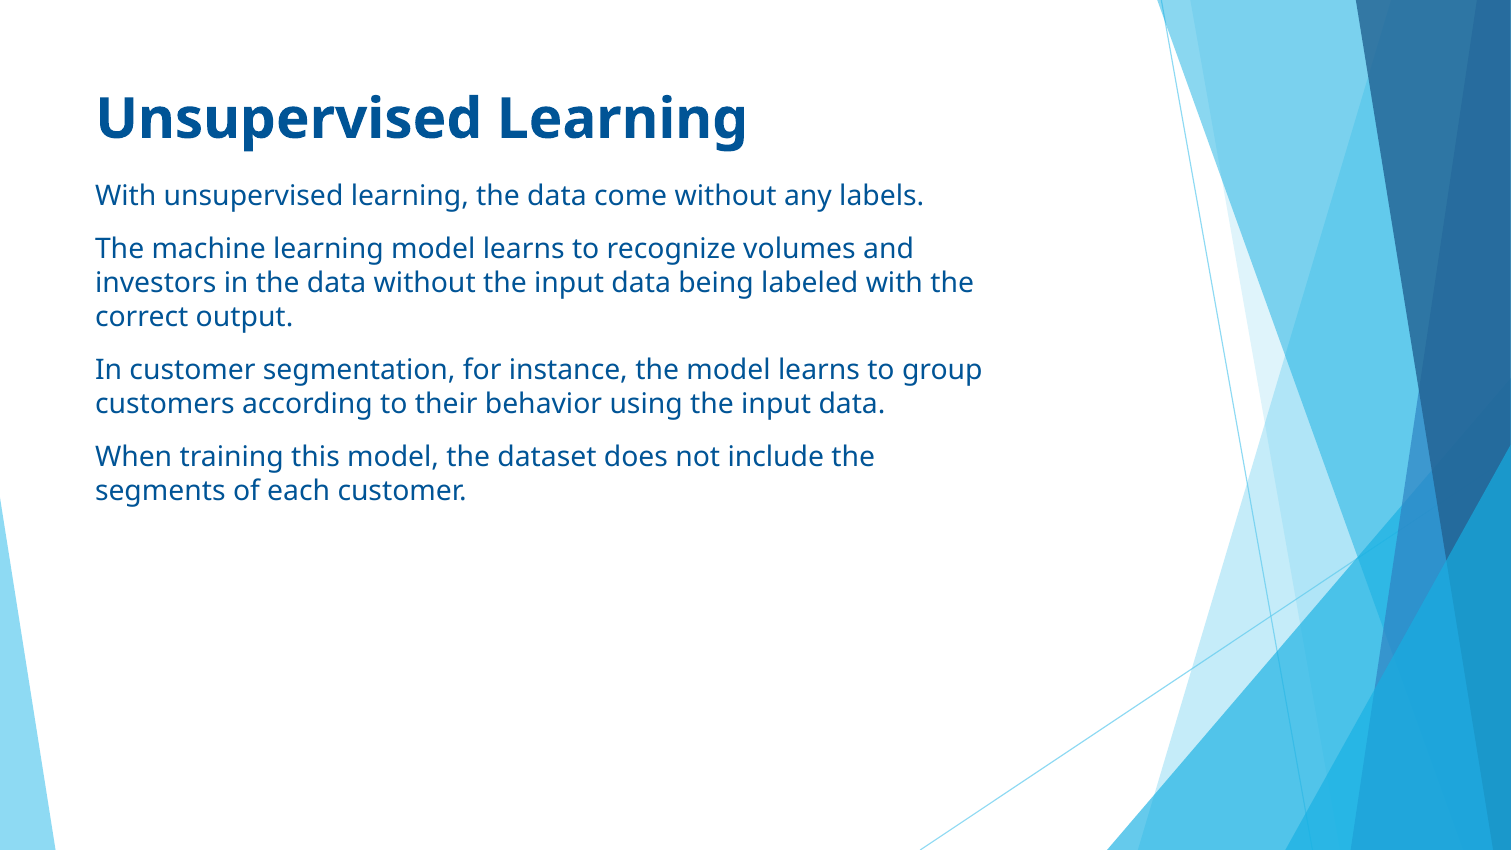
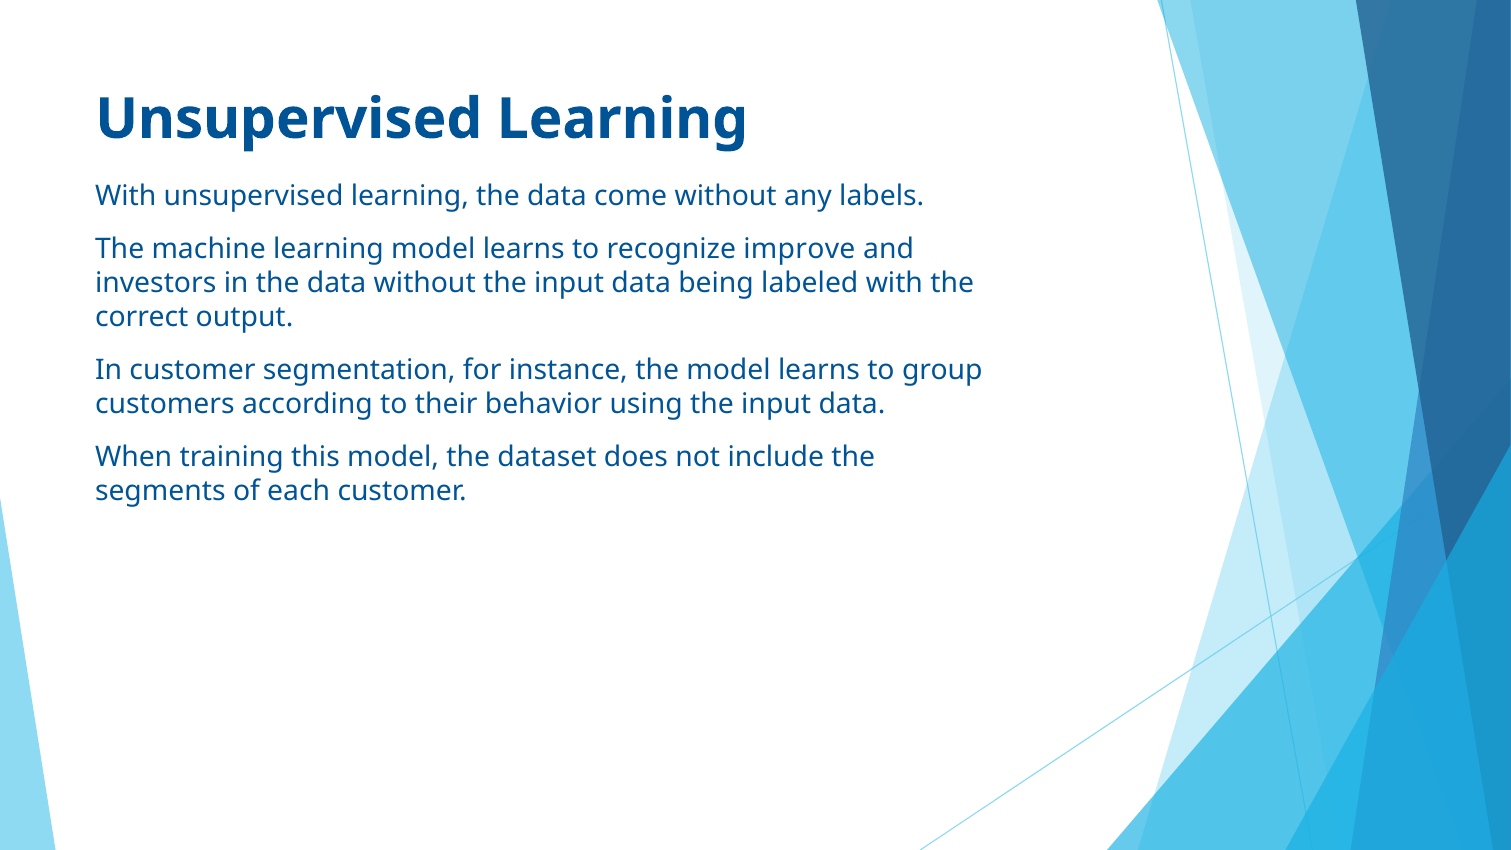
volumes: volumes -> improve
